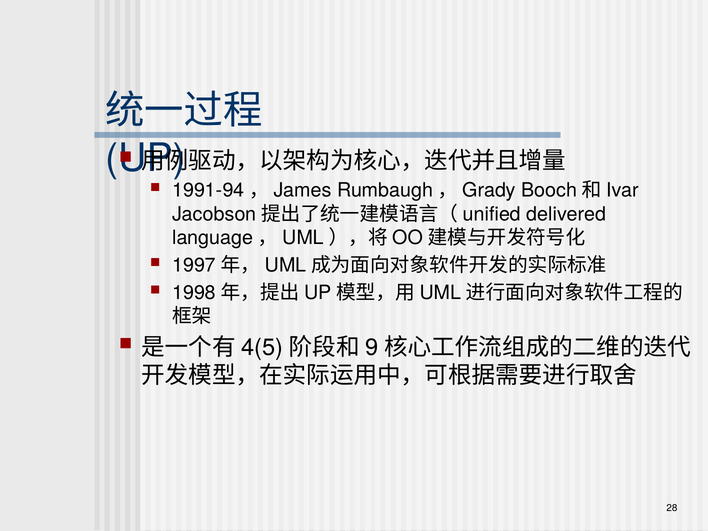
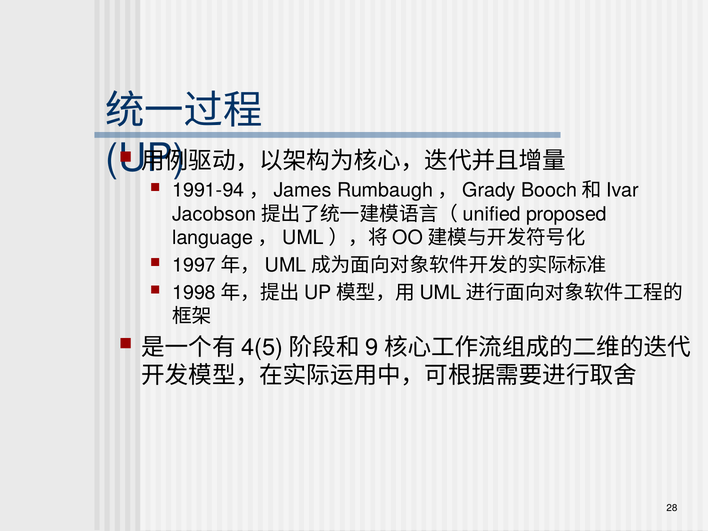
delivered: delivered -> proposed
